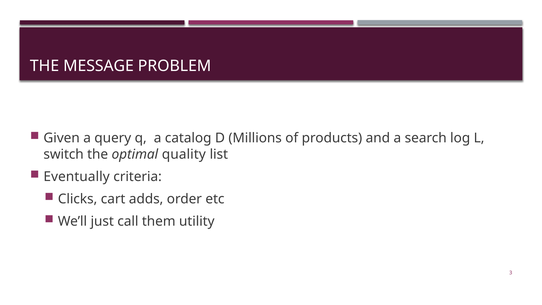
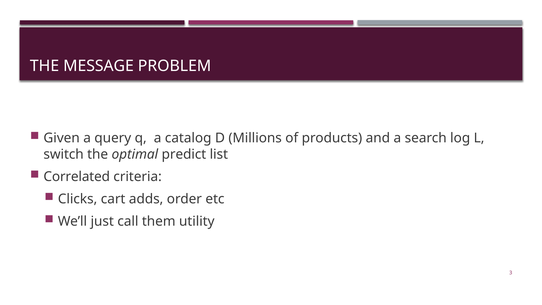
quality: quality -> predict
Eventually: Eventually -> Correlated
